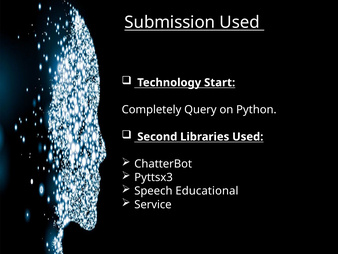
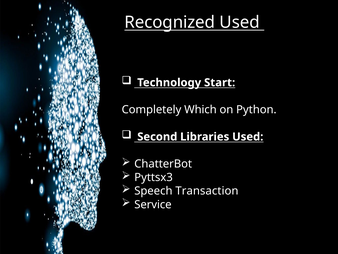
Submission: Submission -> Recognized
Query: Query -> Which
Educational: Educational -> Transaction
